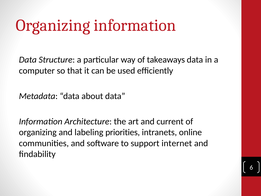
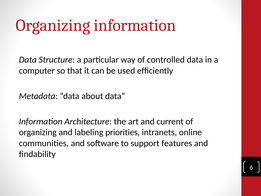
takeaways: takeaways -> controlled
internet: internet -> features
